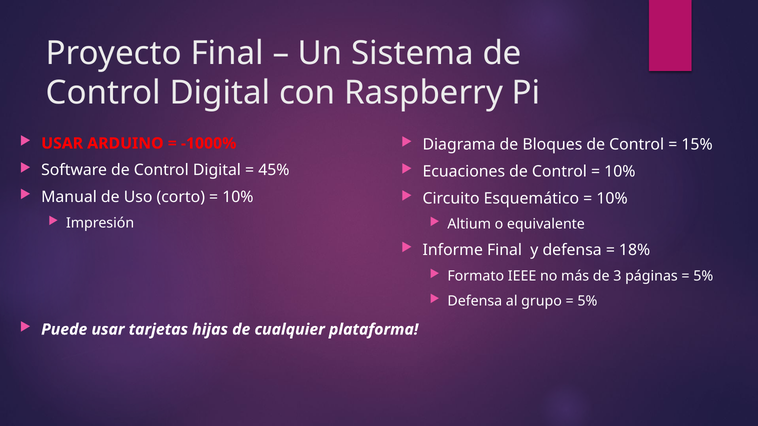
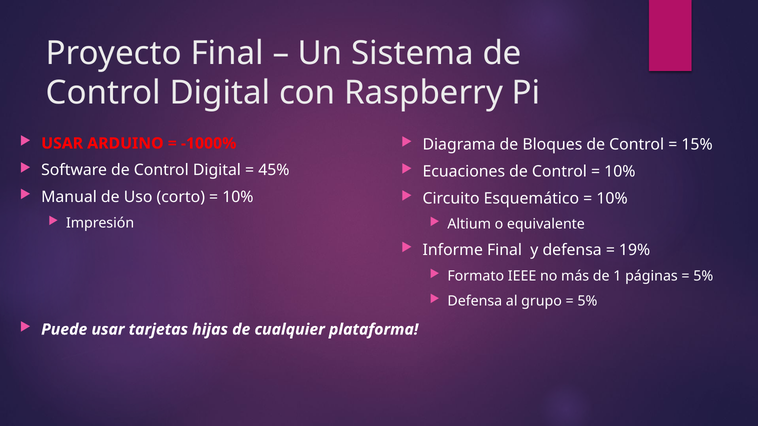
18%: 18% -> 19%
3: 3 -> 1
